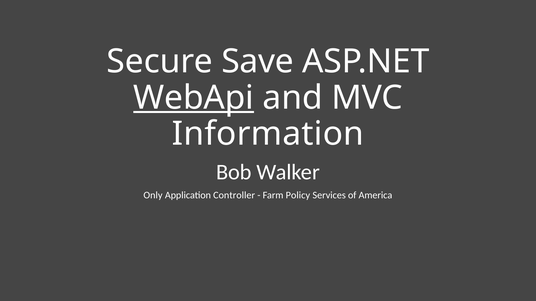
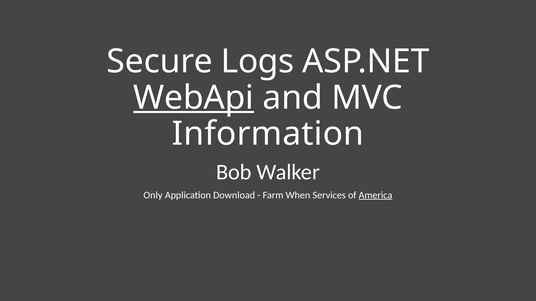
Save: Save -> Logs
Controller: Controller -> Download
Policy: Policy -> When
America underline: none -> present
